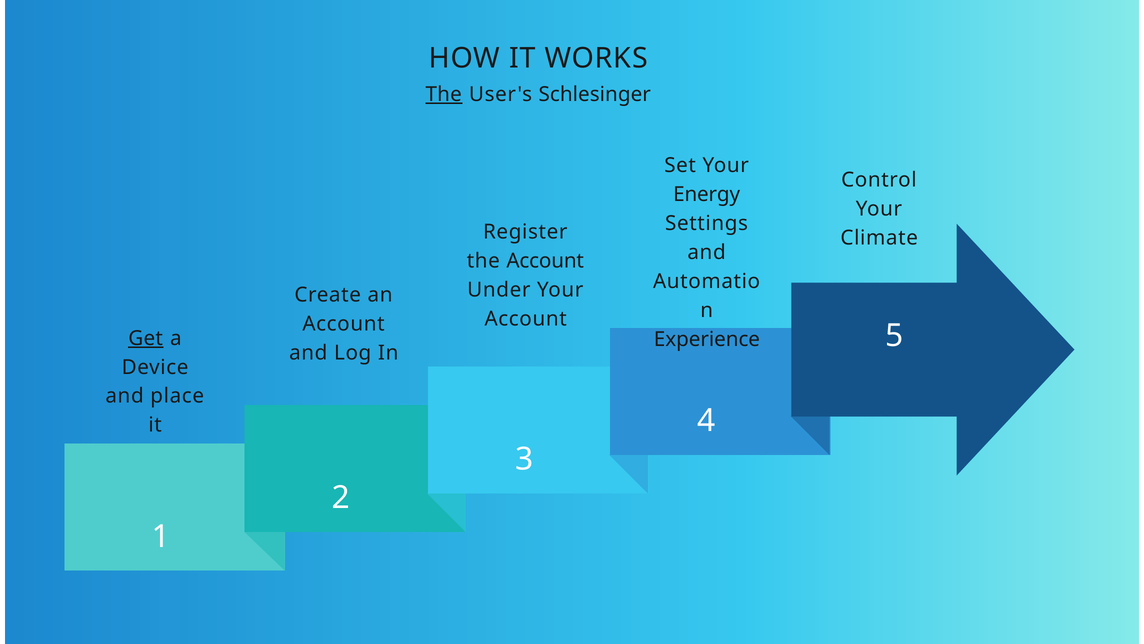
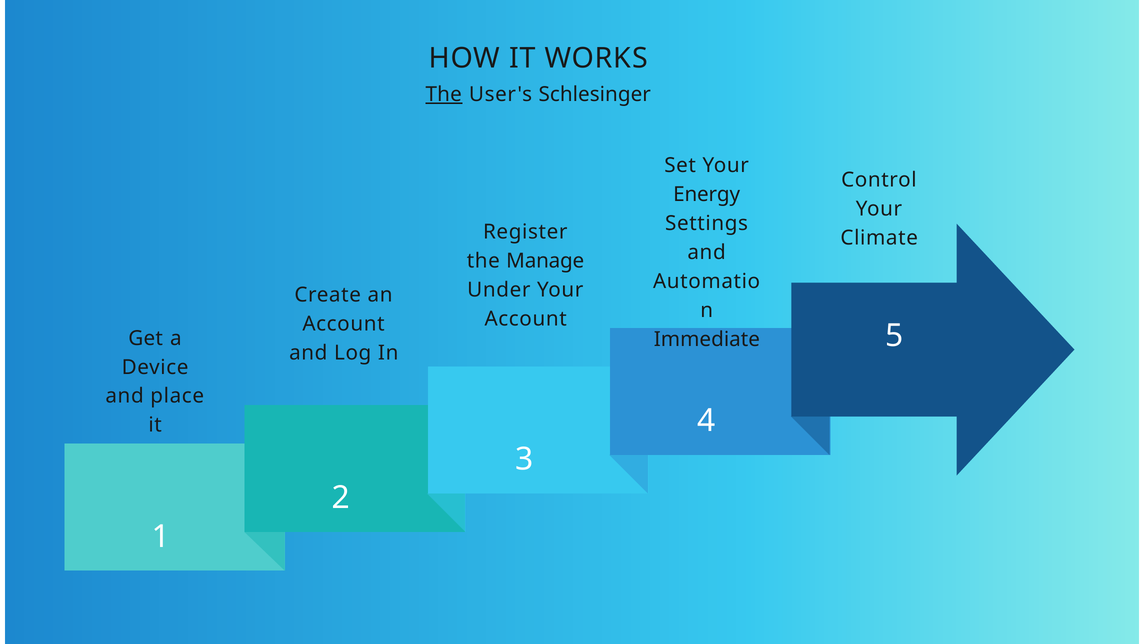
the Account: Account -> Manage
Get underline: present -> none
Experience: Experience -> Immediate
